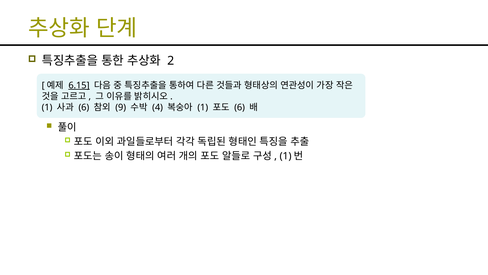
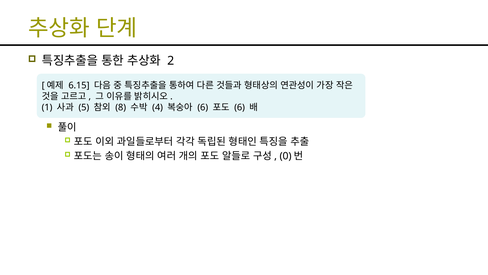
6.15 underline: present -> none
6 at (84, 107): 6 -> 5
9: 9 -> 8
1 at (203, 107): 1 -> 6
1 at (286, 156): 1 -> 0
